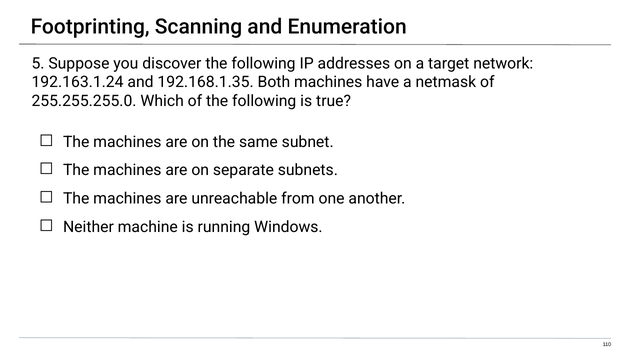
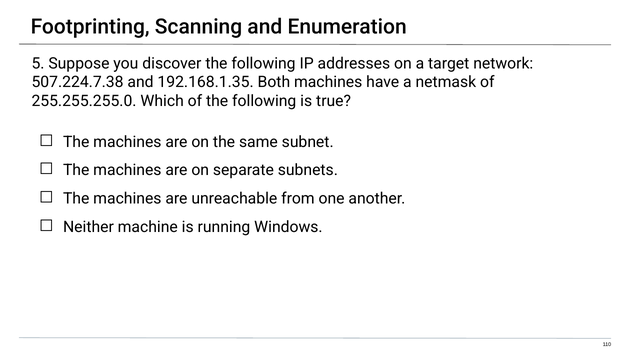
192.163.1.24: 192.163.1.24 -> 507.224.7.38
